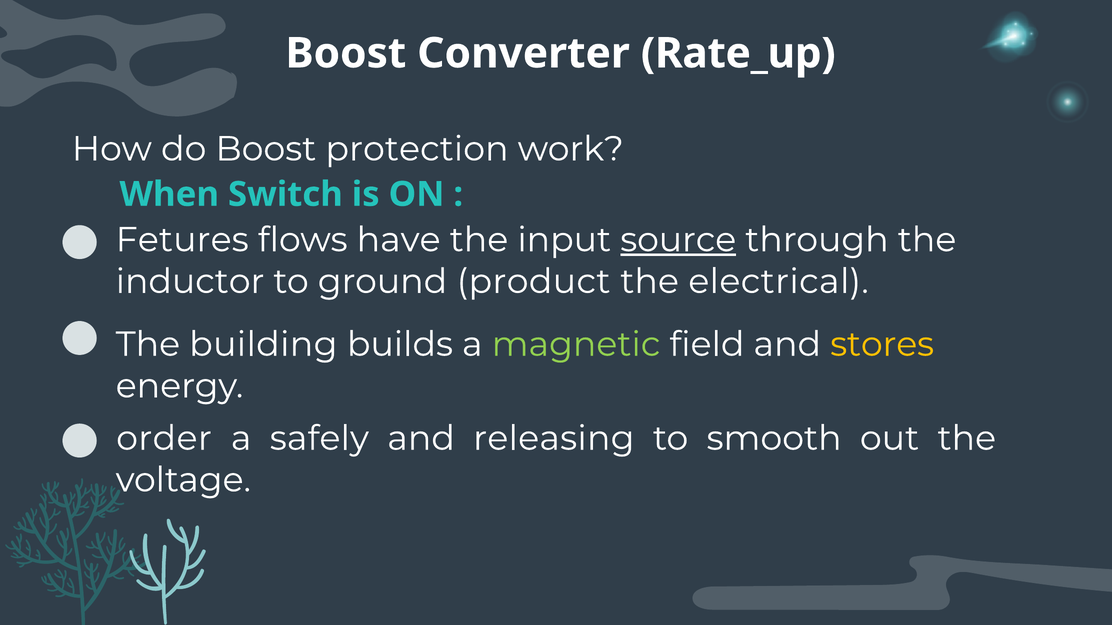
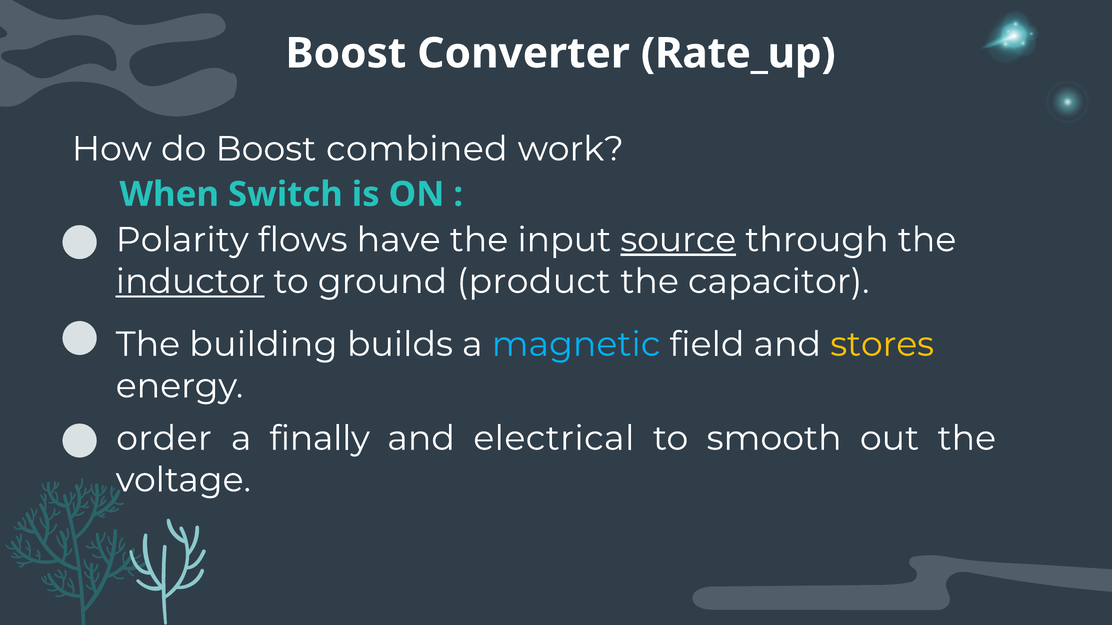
protection: protection -> combined
Fetures: Fetures -> Polarity
inductor underline: none -> present
electrical: electrical -> capacitor
magnetic colour: light green -> light blue
safely: safely -> finally
releasing: releasing -> electrical
